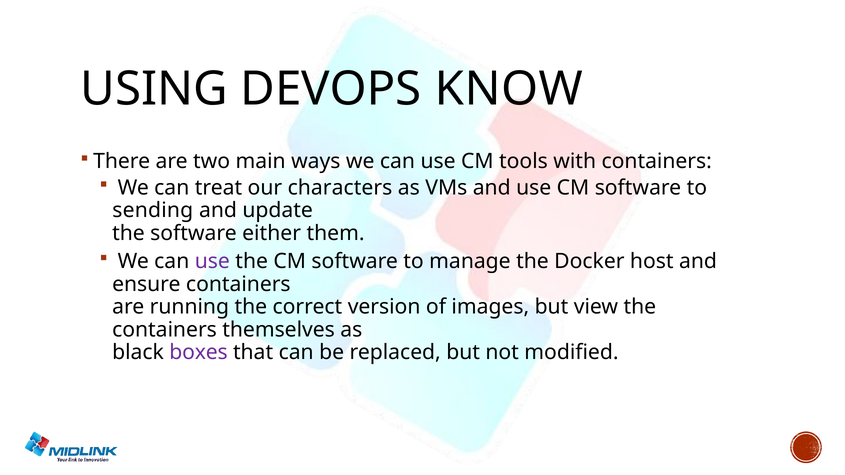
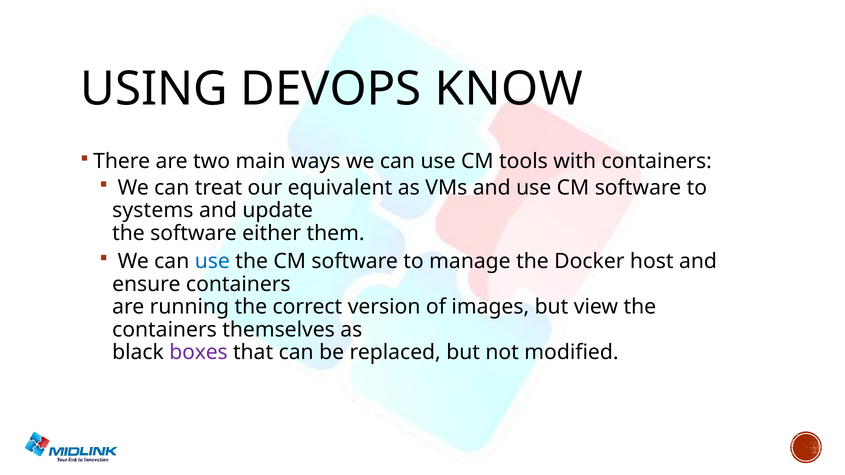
characters: characters -> equivalent
sending: sending -> systems
use at (212, 262) colour: purple -> blue
